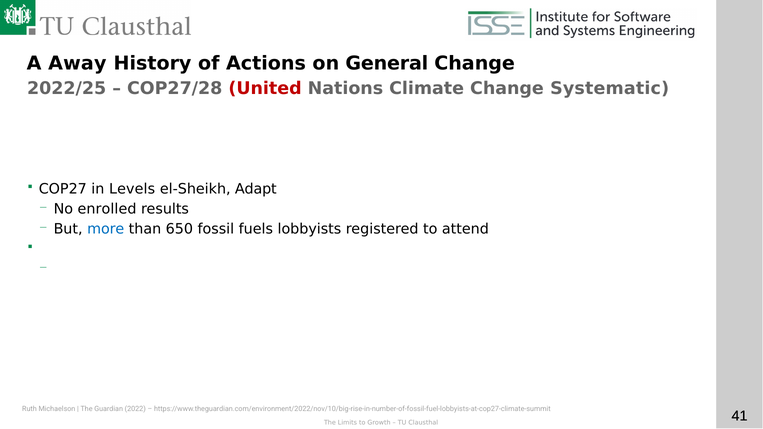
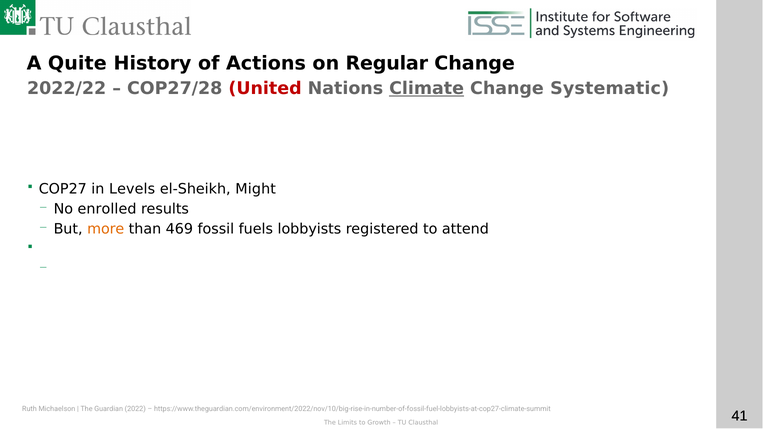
Away: Away -> Quite
General: General -> Regular
2022/25: 2022/25 -> 2022/22
Climate underline: none -> present
Adapt: Adapt -> Might
more colour: blue -> orange
650: 650 -> 469
